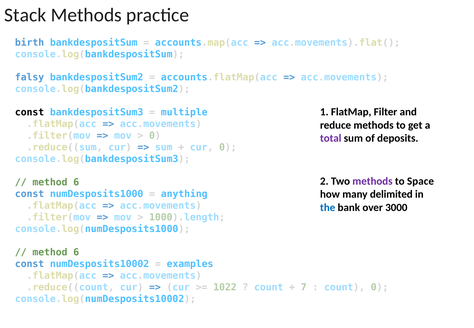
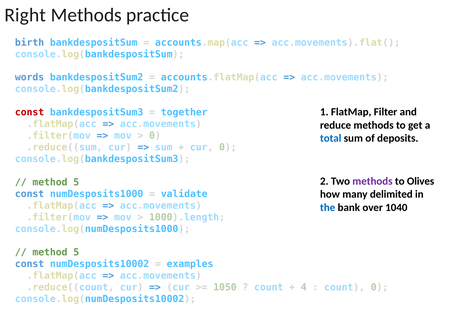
Stack: Stack -> Right
falsy: falsy -> words
const at (30, 112) colour: black -> red
multiple: multiple -> together
total colour: purple -> blue
Space: Space -> Olives
6 at (76, 182): 6 -> 5
anything: anything -> validate
3000: 3000 -> 1040
6 at (76, 252): 6 -> 5
1022: 1022 -> 1050
7: 7 -> 4
